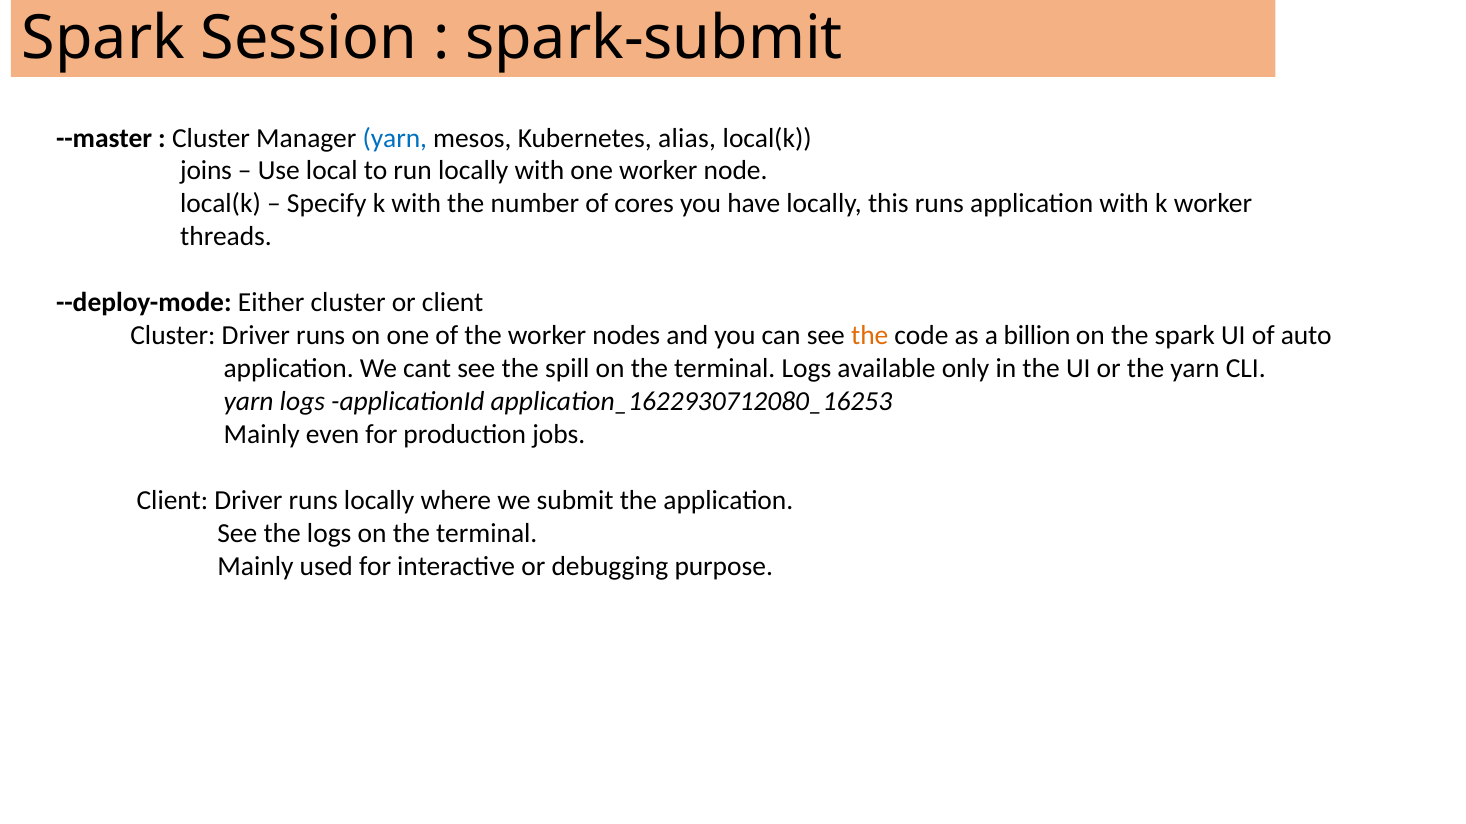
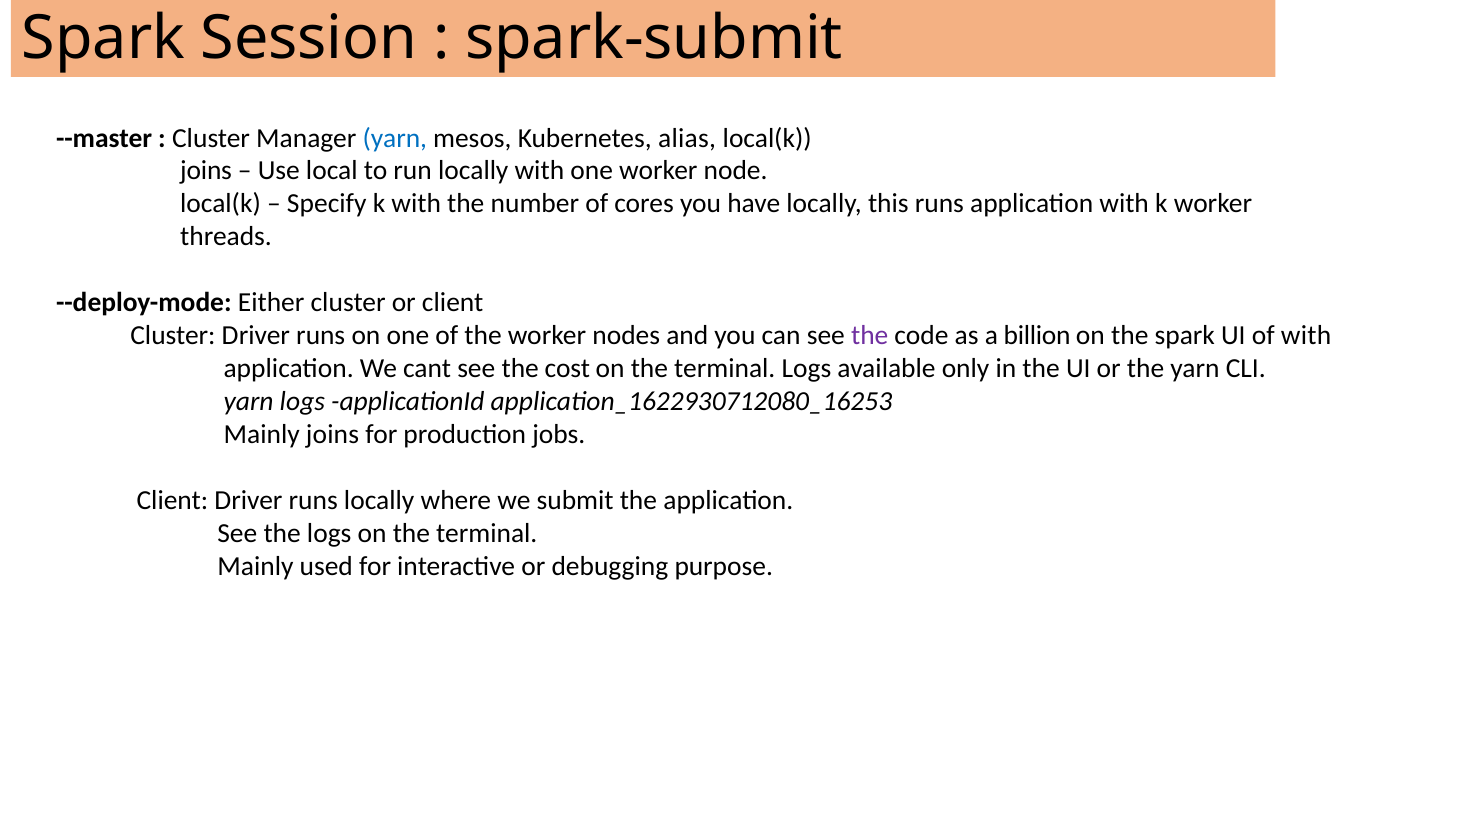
the at (870, 336) colour: orange -> purple
of auto: auto -> with
spill: spill -> cost
Mainly even: even -> joins
